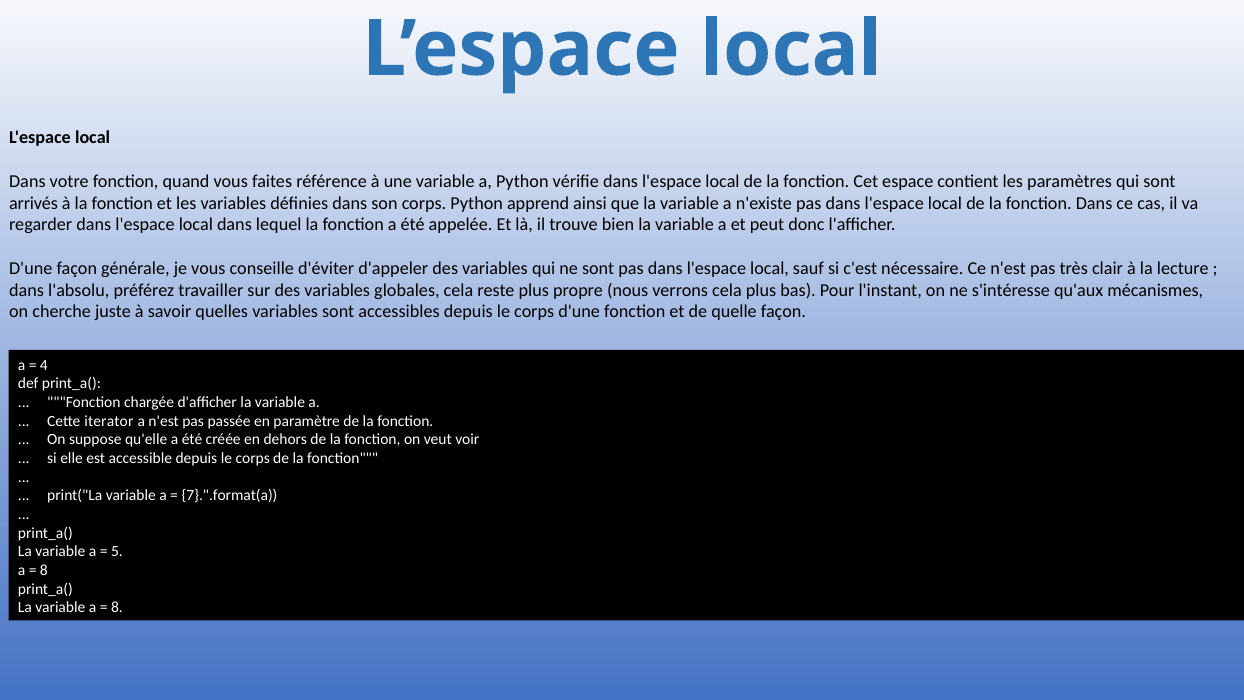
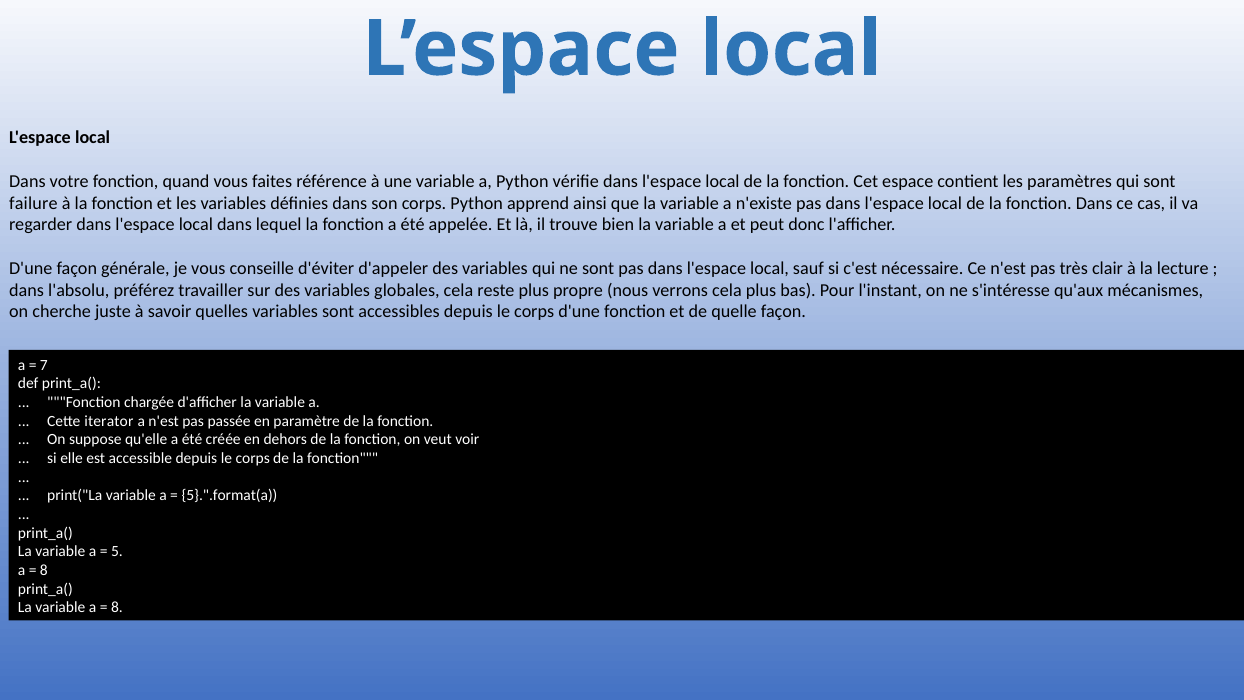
arrivés: arrivés -> failure
4: 4 -> 7
7}.".format(a: 7}.".format(a -> 5}.".format(a
